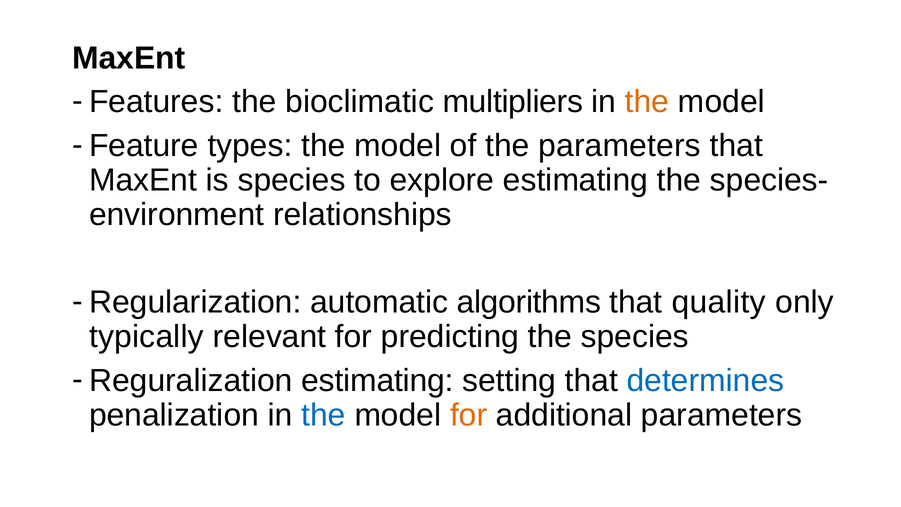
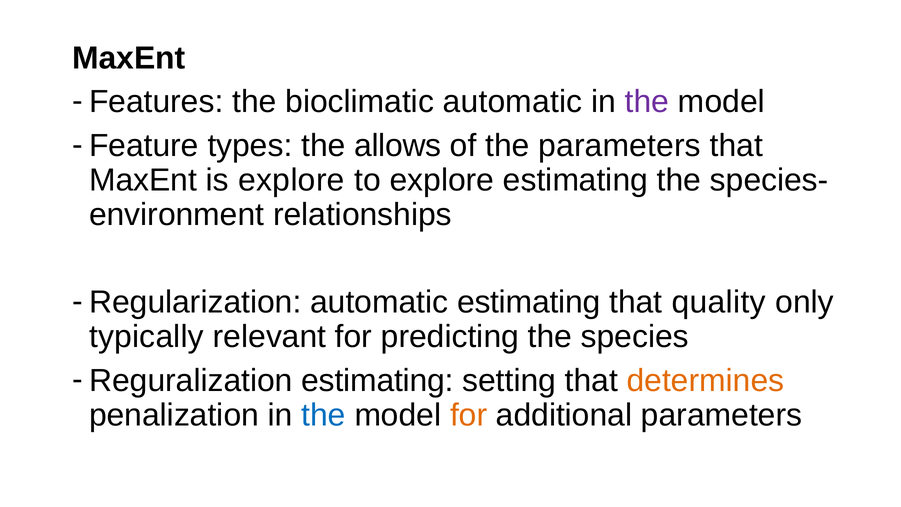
bioclimatic multipliers: multipliers -> automatic
the at (647, 102) colour: orange -> purple
types the model: model -> allows
is species: species -> explore
automatic algorithms: algorithms -> estimating
determines colour: blue -> orange
